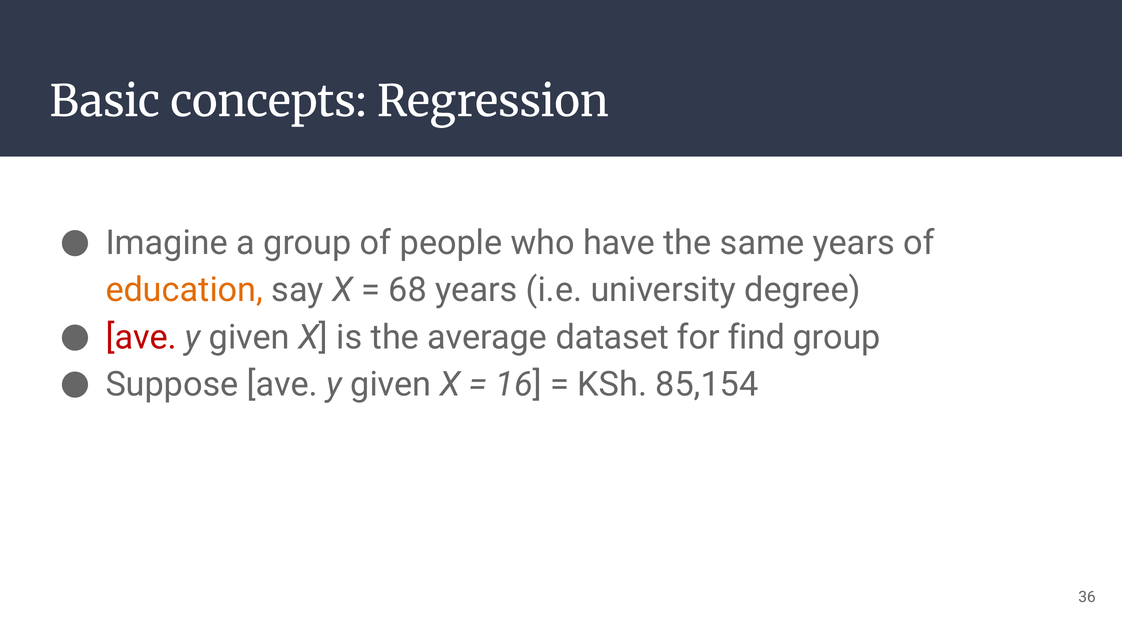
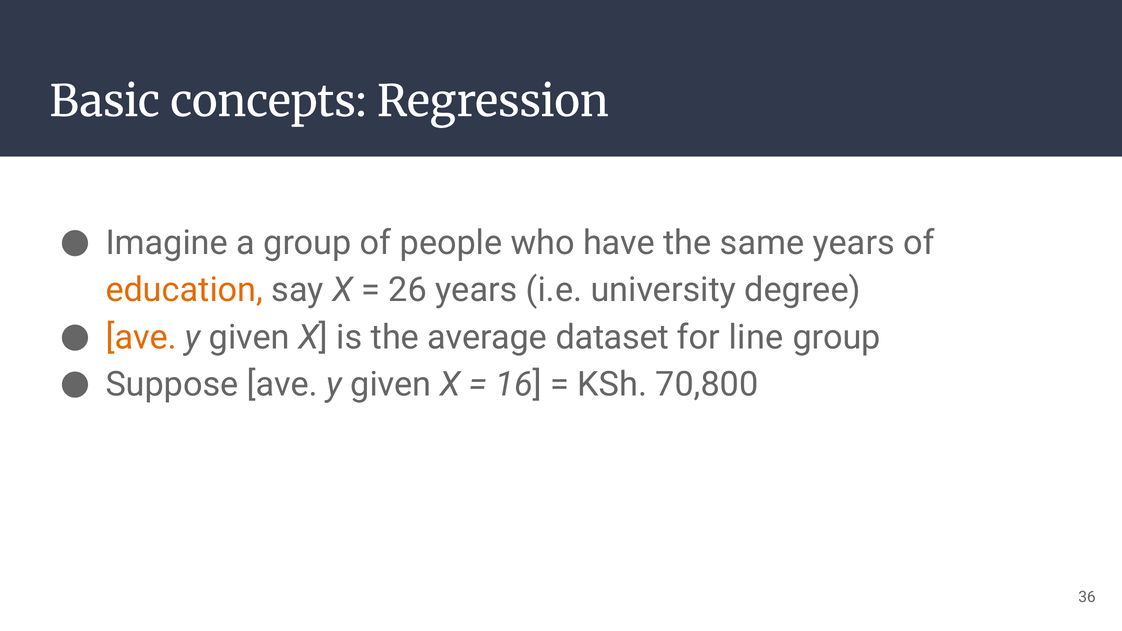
68: 68 -> 26
ave at (141, 337) colour: red -> orange
find: find -> line
85,154: 85,154 -> 70,800
